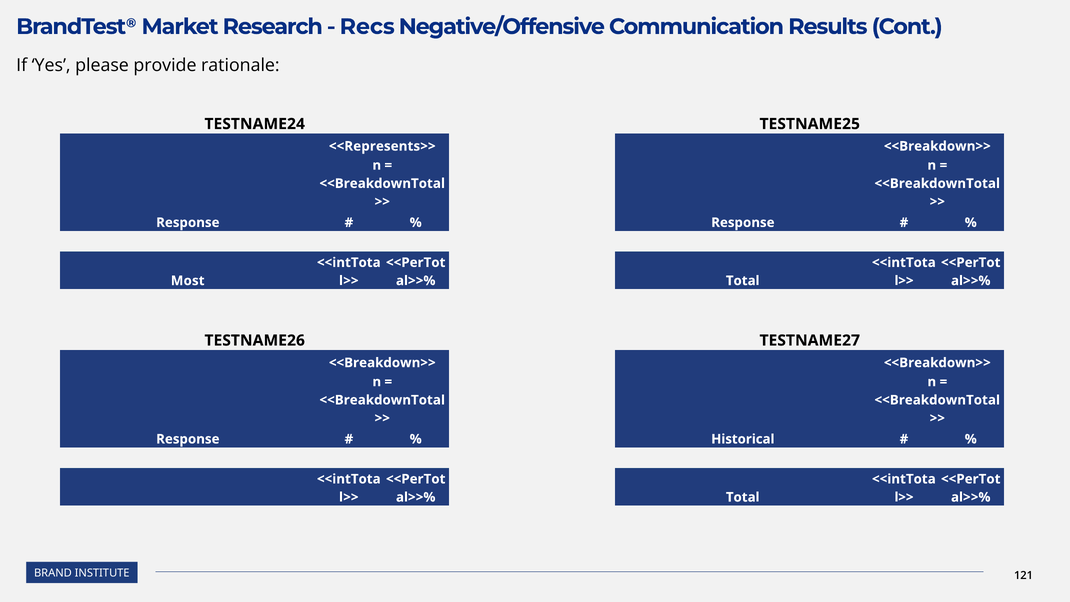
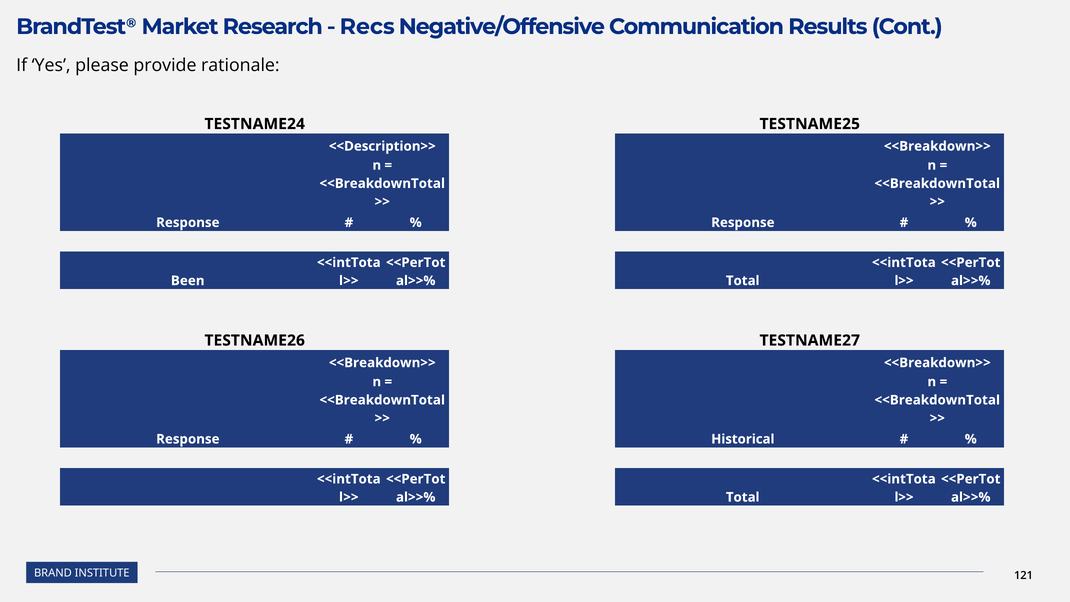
<<Represents>>: <<Represents>> -> <<Description>>
Most: Most -> Been
